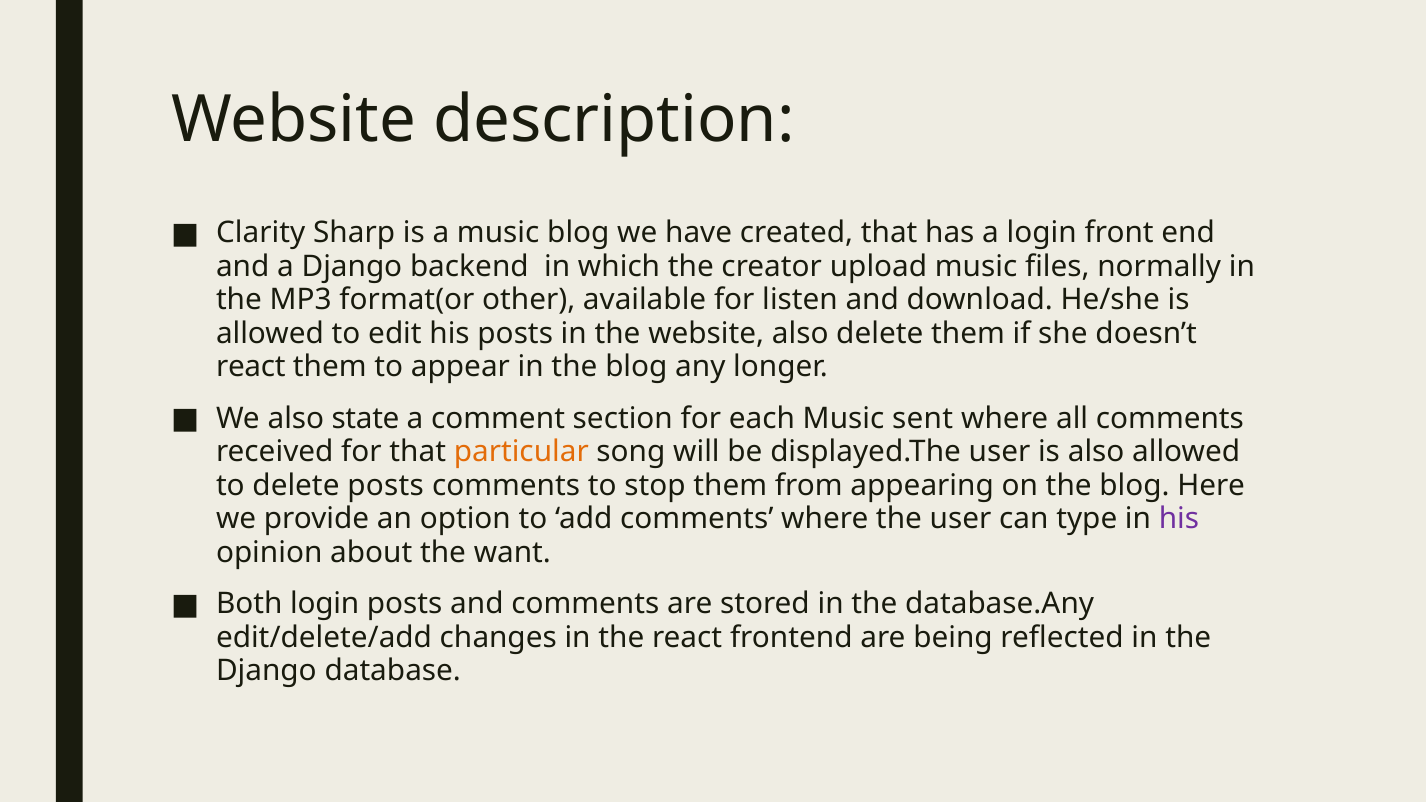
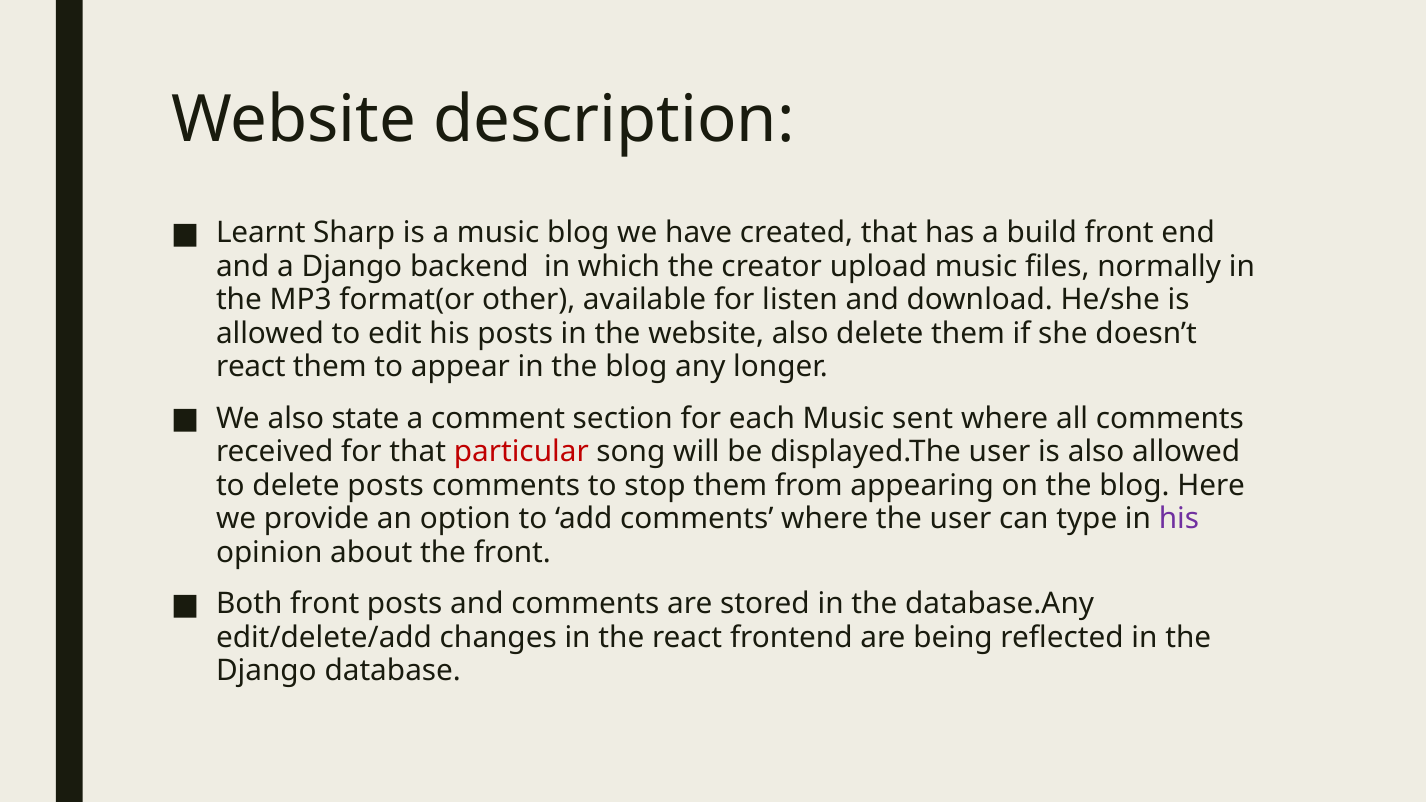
Clarity: Clarity -> Learnt
a login: login -> build
particular colour: orange -> red
the want: want -> front
Both login: login -> front
